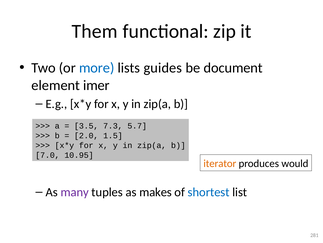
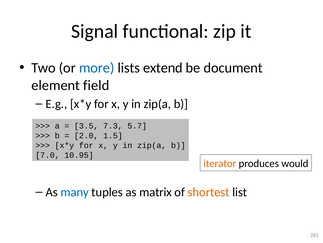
Them: Them -> Signal
guides: guides -> extend
imer: imer -> field
many colour: purple -> blue
makes: makes -> matrix
shortest colour: blue -> orange
